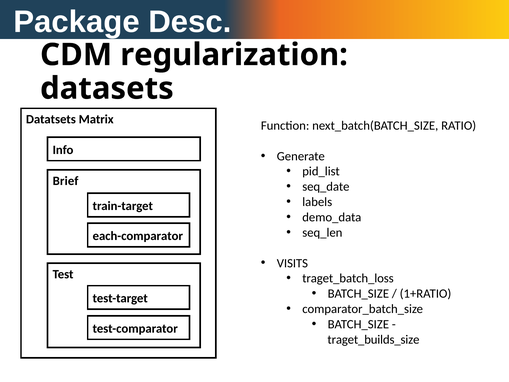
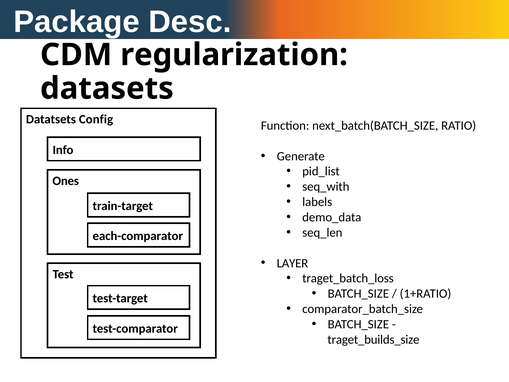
Matrix: Matrix -> Config
Brief: Brief -> Ones
seq_date: seq_date -> seq_with
VISITS: VISITS -> LAYER
